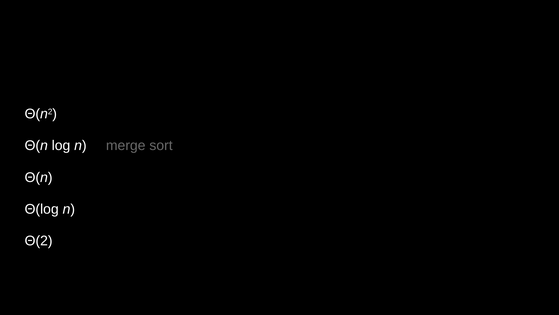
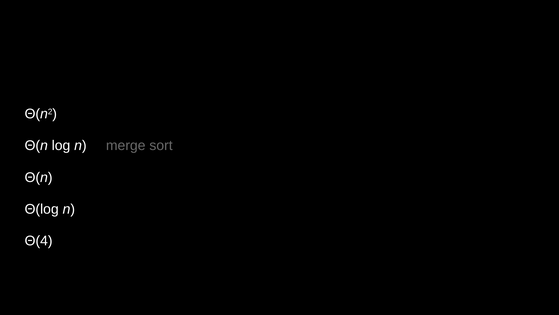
Θ(2: Θ(2 -> Θ(4
